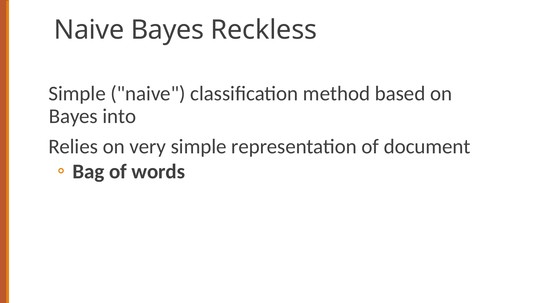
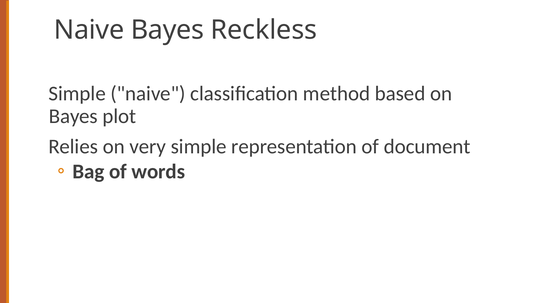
into: into -> plot
